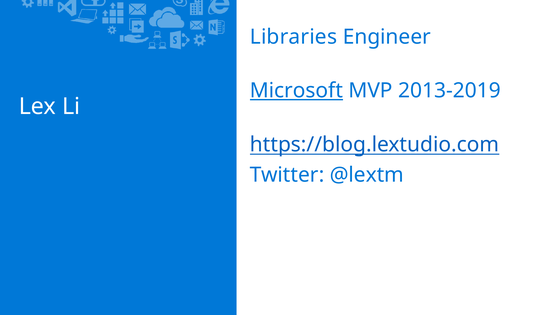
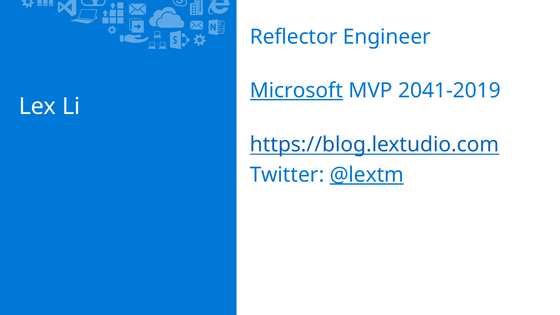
Libraries: Libraries -> Reflector
2013-2019: 2013-2019 -> 2041-2019
@lextm underline: none -> present
